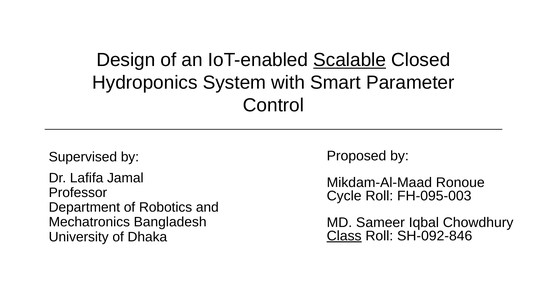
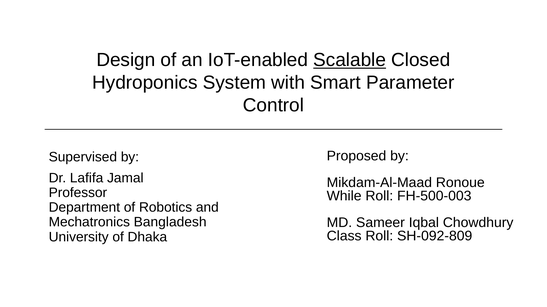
Cycle: Cycle -> While
FH-095-003: FH-095-003 -> FH-500-003
Class underline: present -> none
SH-092-846: SH-092-846 -> SH-092-809
